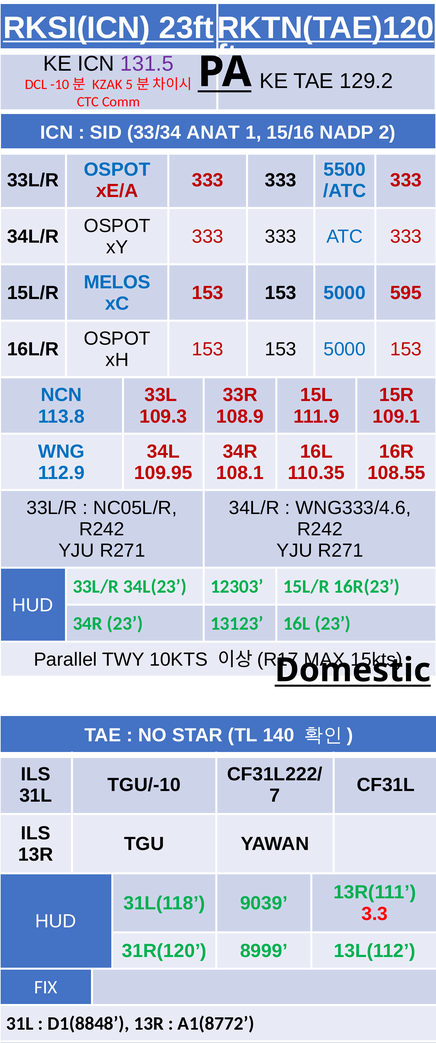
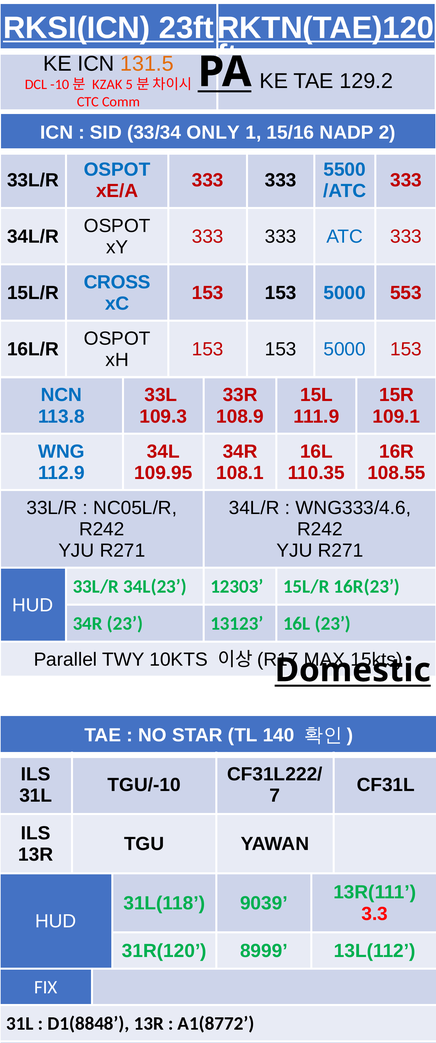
131.5 colour: purple -> orange
ANAT: ANAT -> ONLY
MELOS: MELOS -> CROSS
595: 595 -> 553
